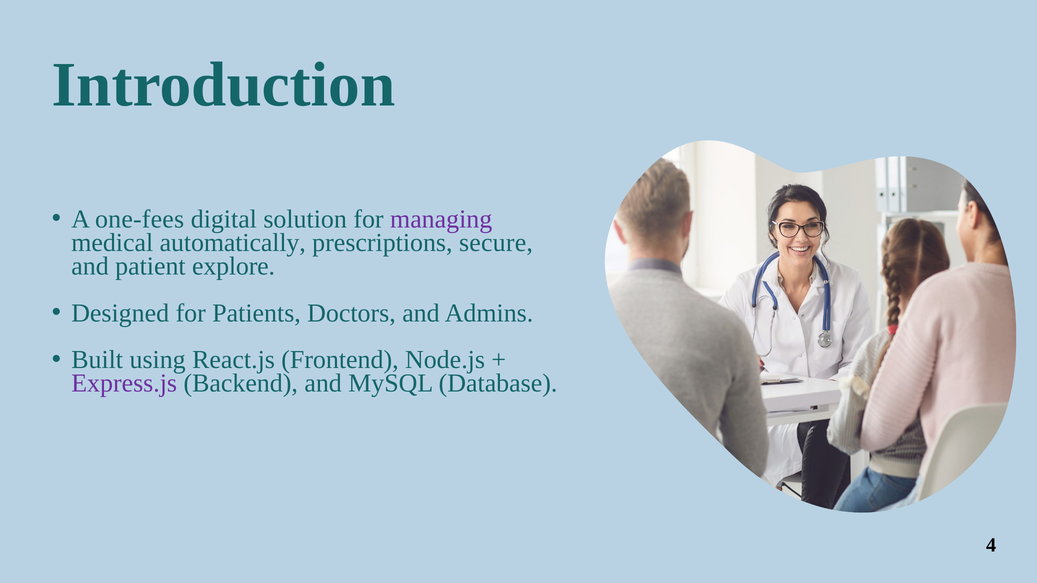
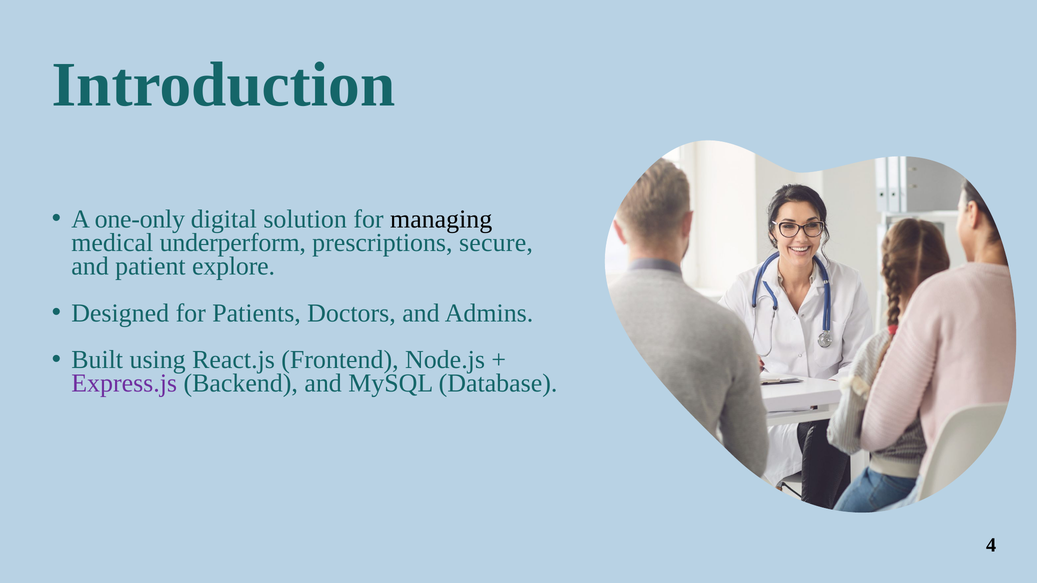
one-fees: one-fees -> one-only
managing colour: purple -> black
automatically: automatically -> underperform
